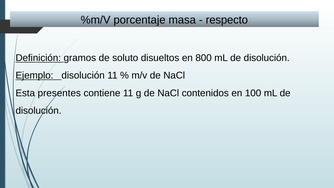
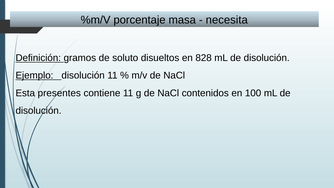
respecto: respecto -> necesita
800: 800 -> 828
